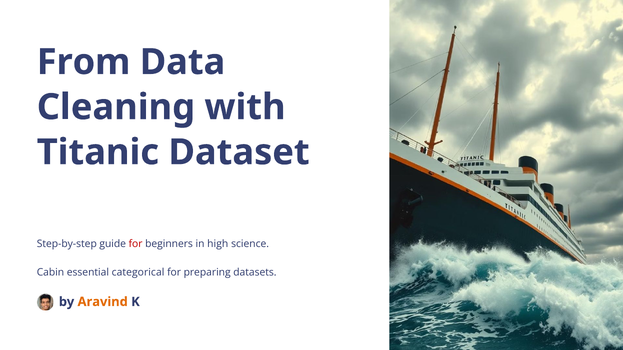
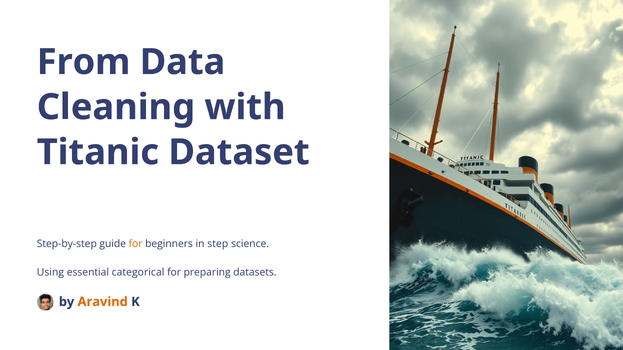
for at (136, 244) colour: red -> orange
high: high -> step
Cabin: Cabin -> Using
